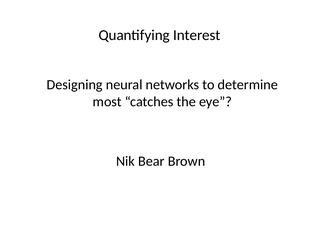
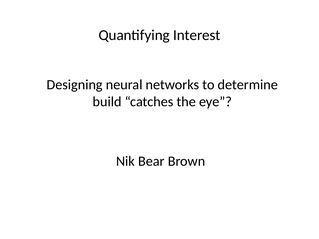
most: most -> build
